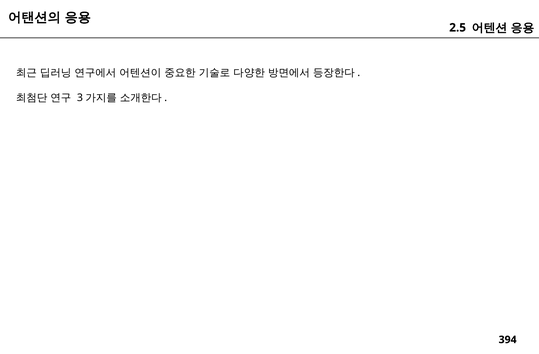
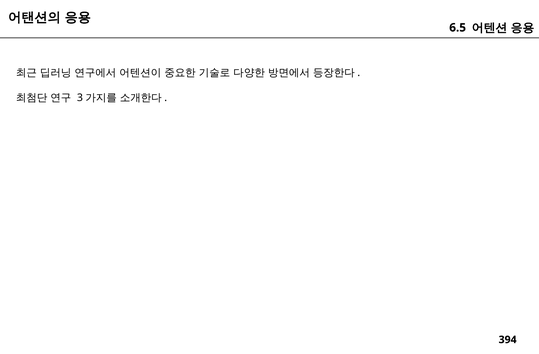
2.5: 2.5 -> 6.5
